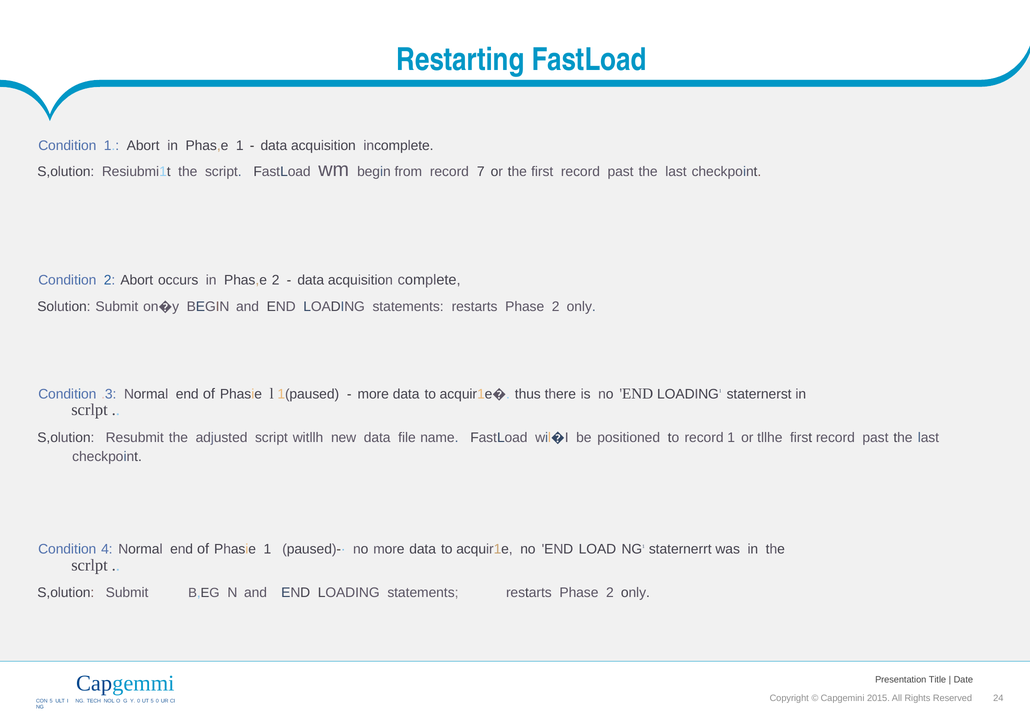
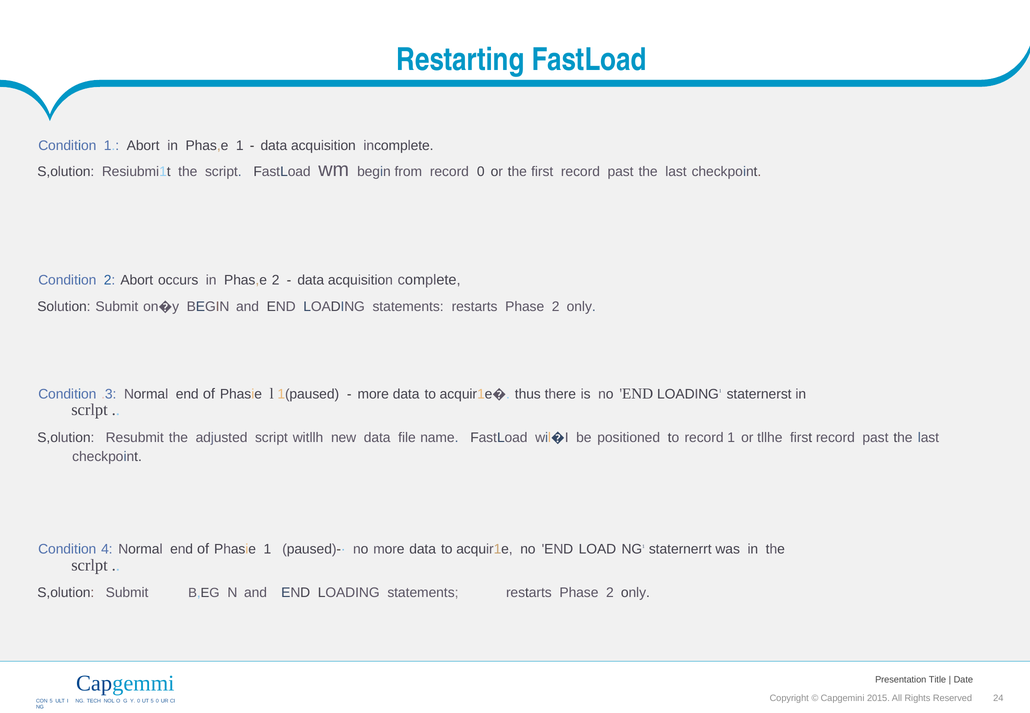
record 7: 7 -> 0
